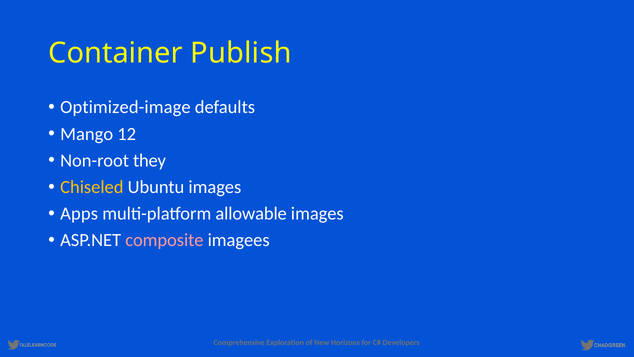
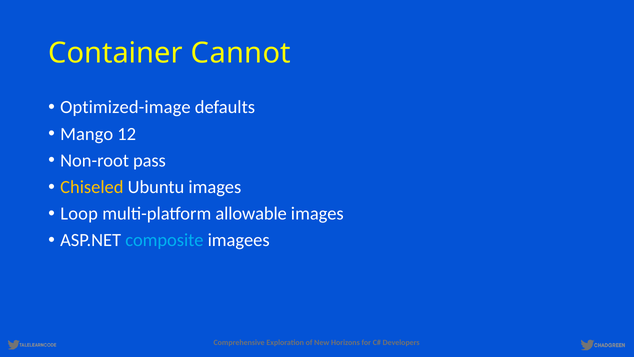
Publish: Publish -> Cannot
they: they -> pass
Apps: Apps -> Loop
composite colour: pink -> light blue
